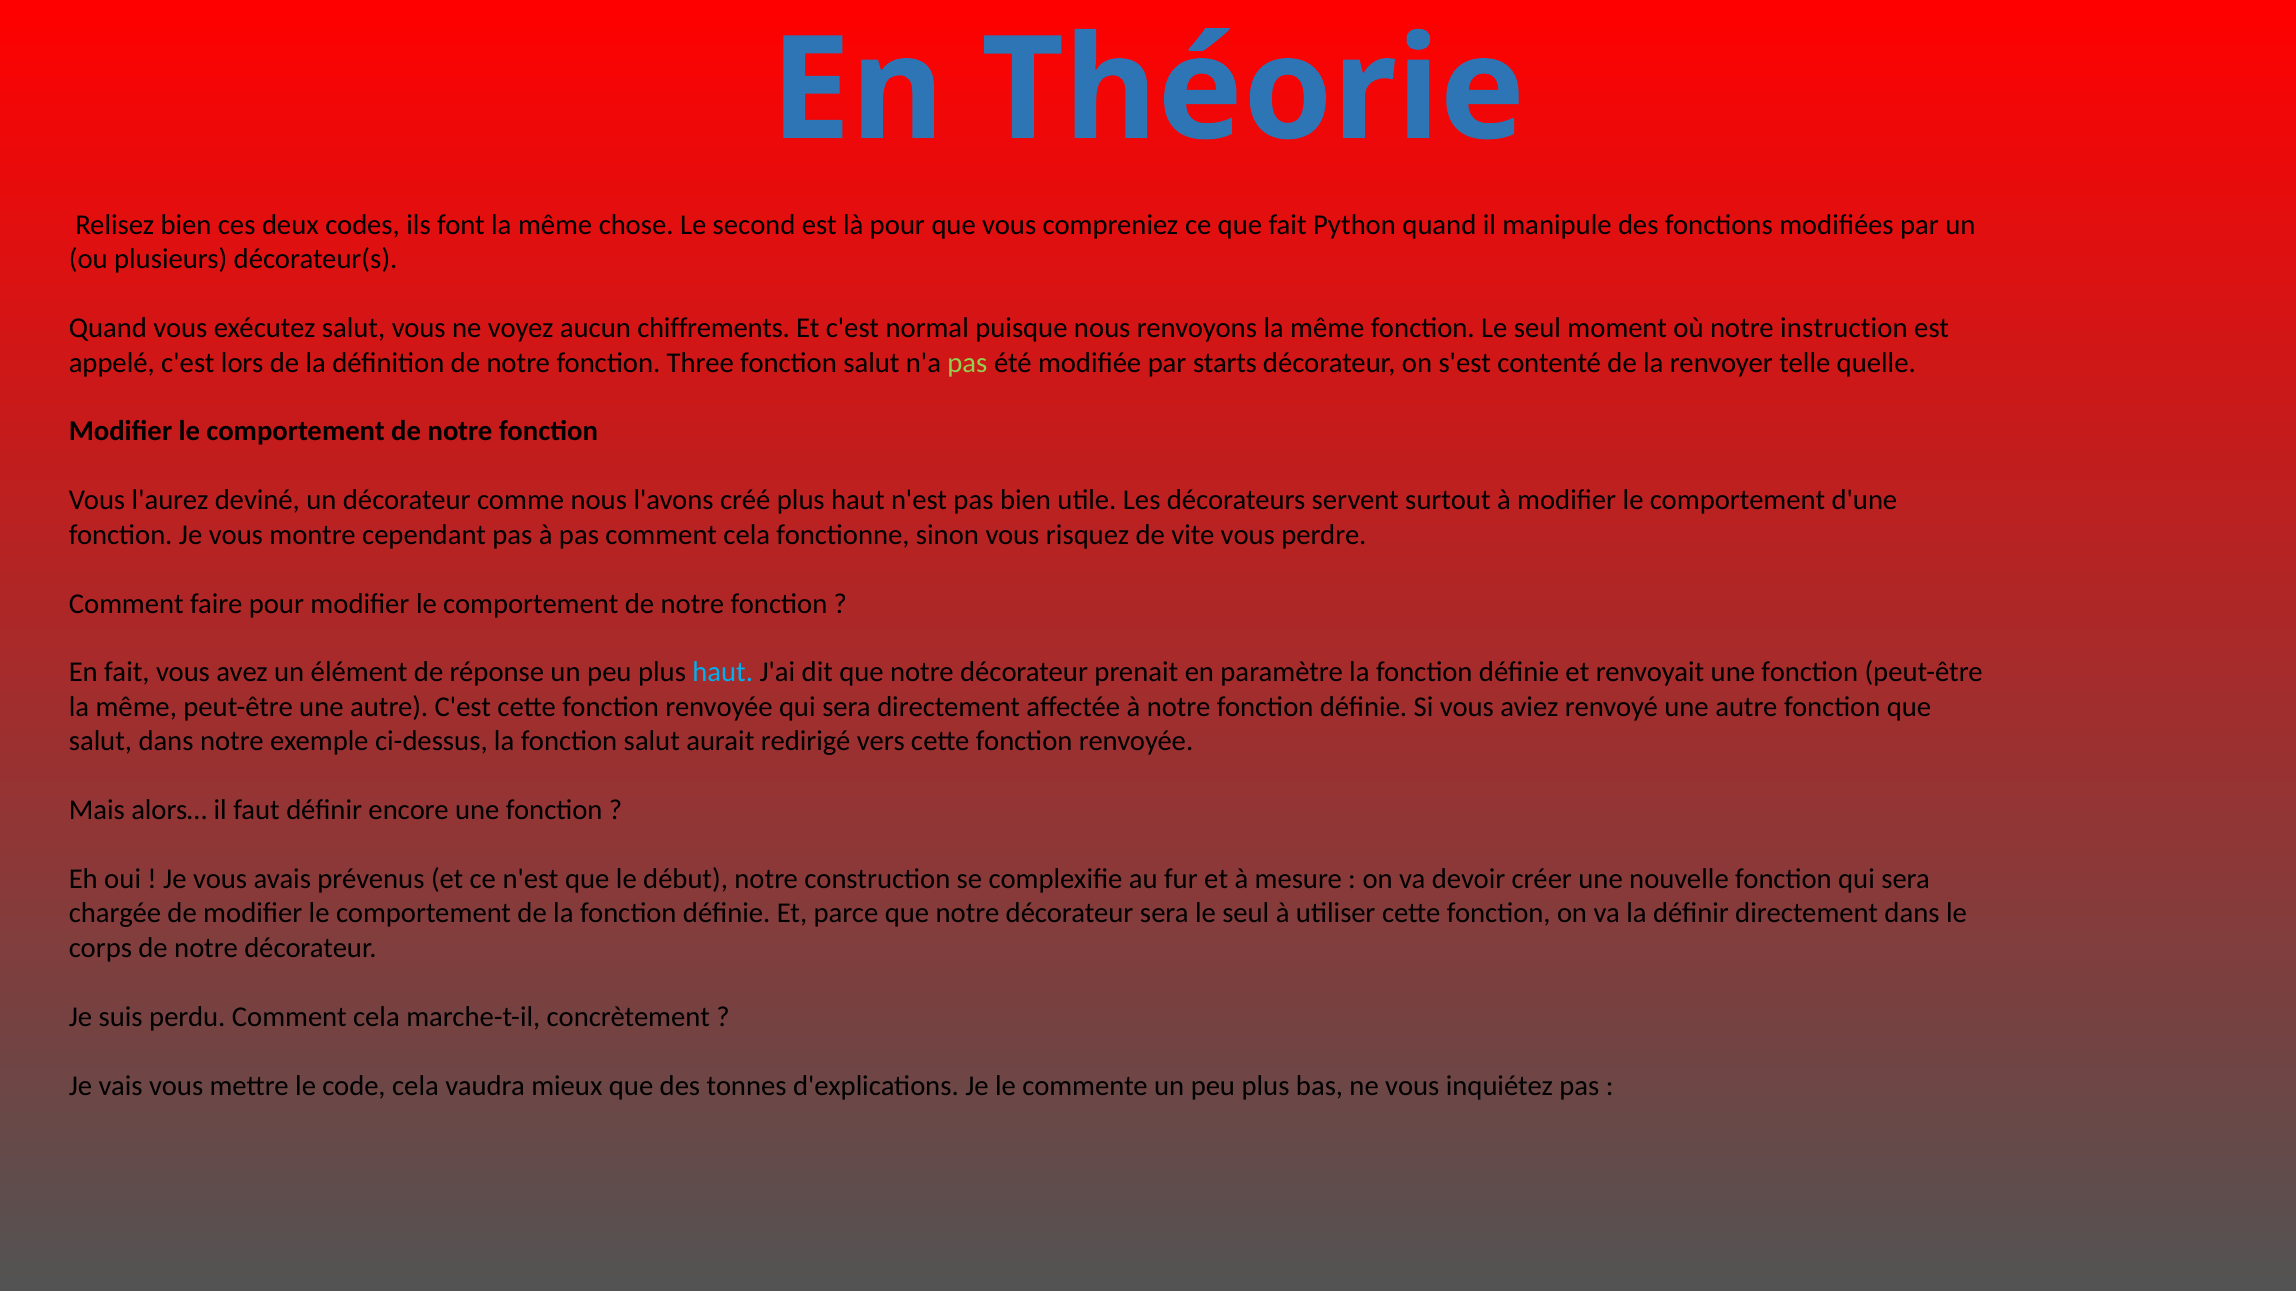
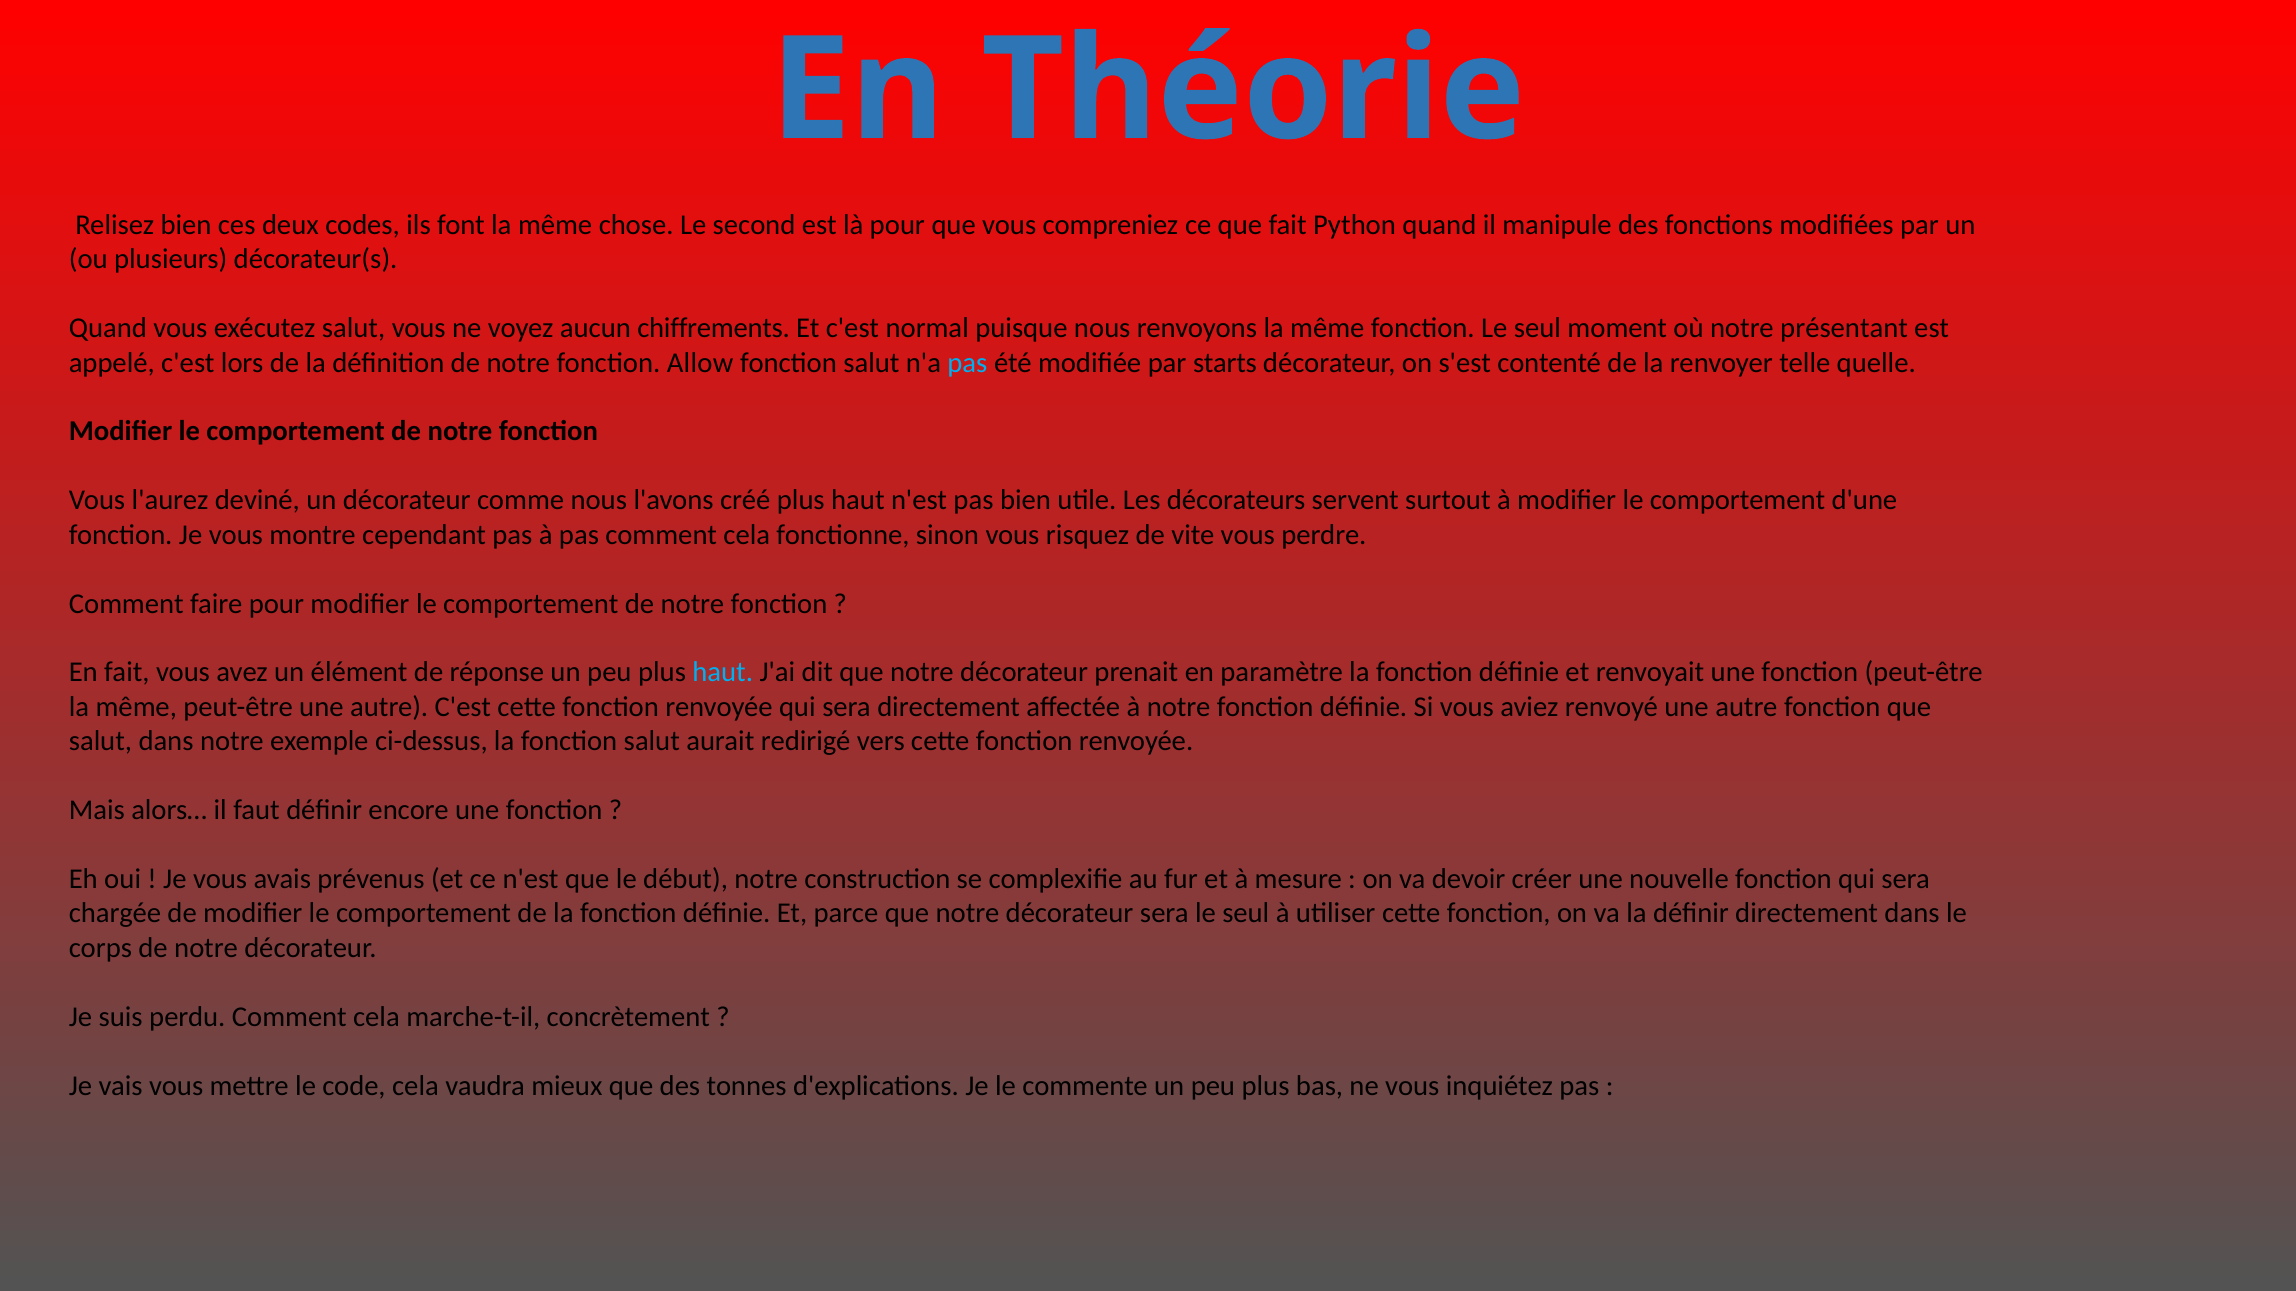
instruction: instruction -> présentant
Three: Three -> Allow
pas at (967, 363) colour: light green -> light blue
